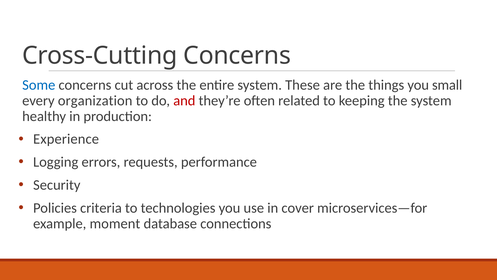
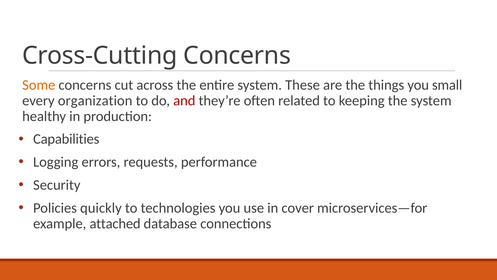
Some colour: blue -> orange
Experience: Experience -> Capabilities
criteria: criteria -> quickly
moment: moment -> attached
